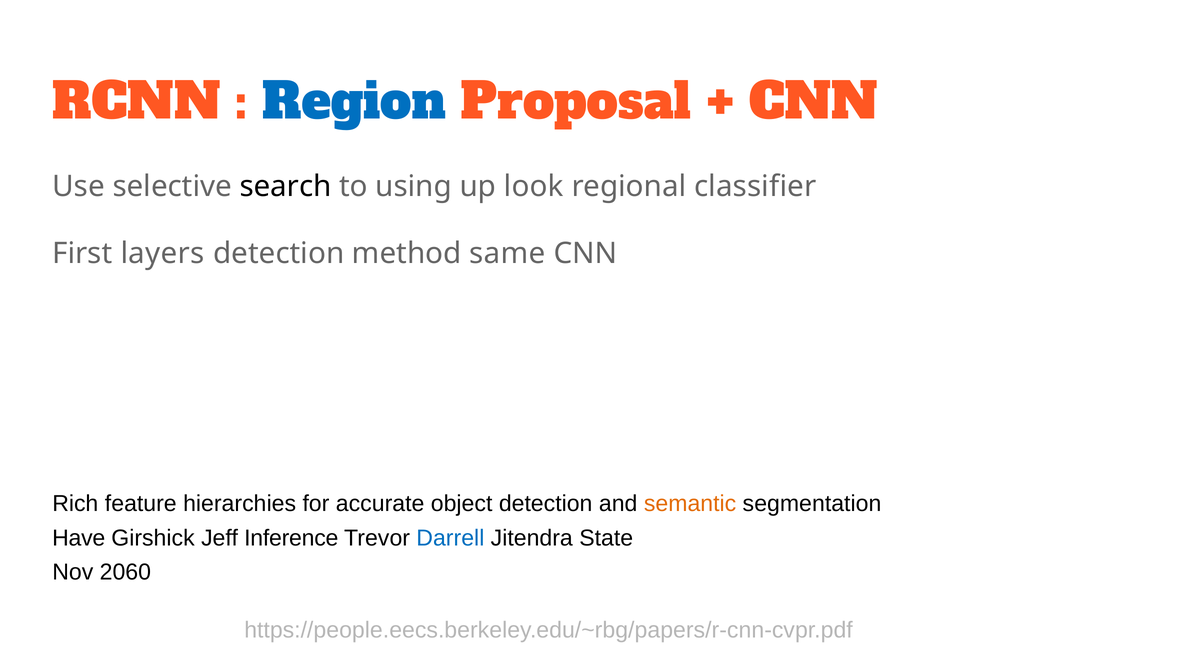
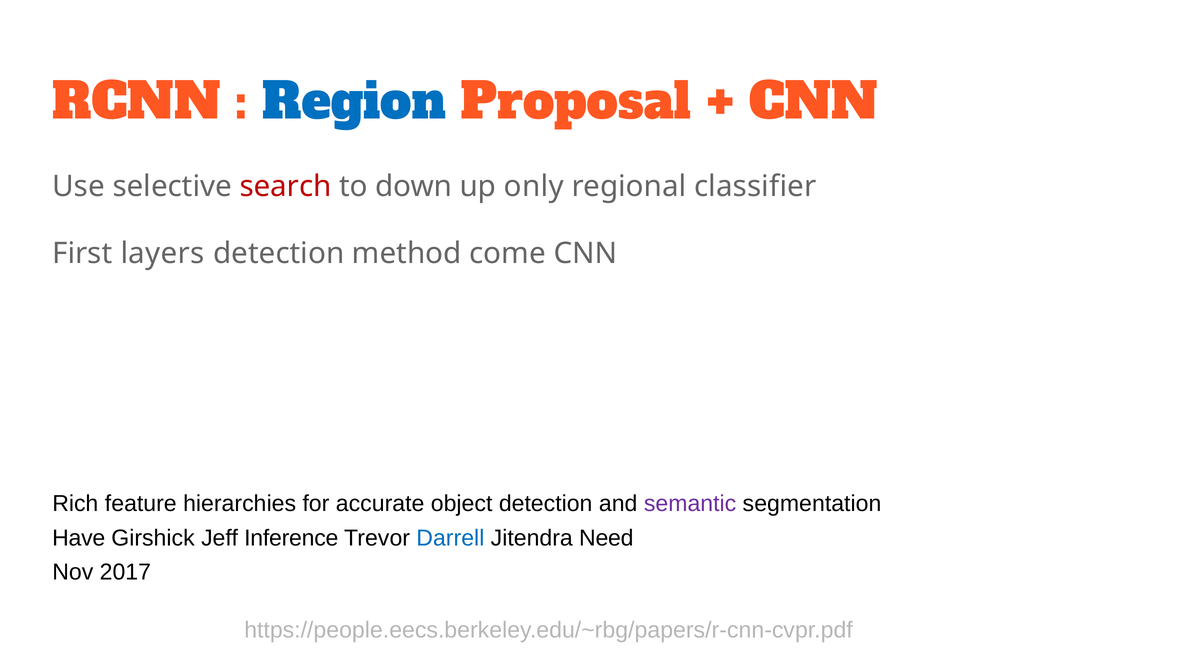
search colour: black -> red
using: using -> down
look: look -> only
same: same -> come
semantic colour: orange -> purple
State: State -> Need
2060: 2060 -> 2017
